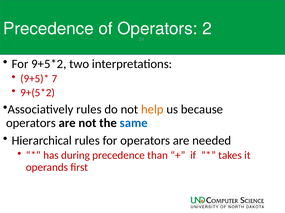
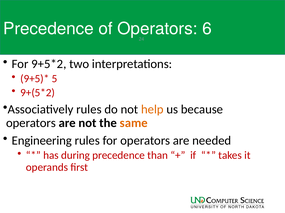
2: 2 -> 6
7: 7 -> 5
same colour: blue -> orange
Hierarchical: Hierarchical -> Engineering
